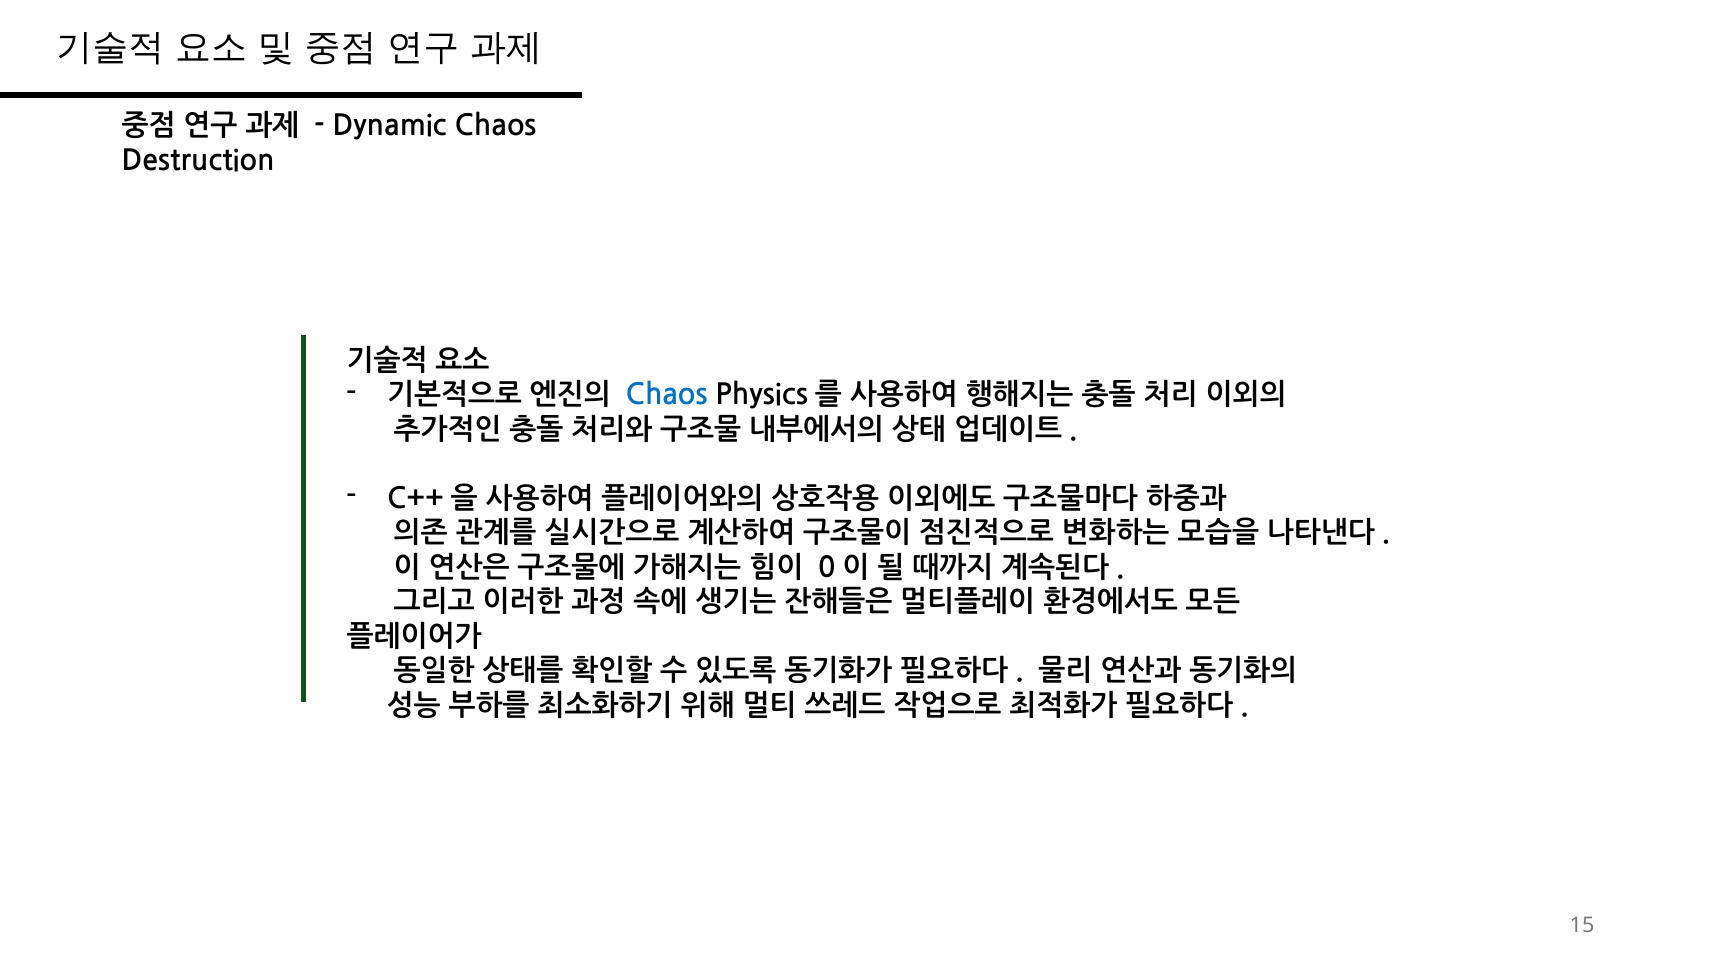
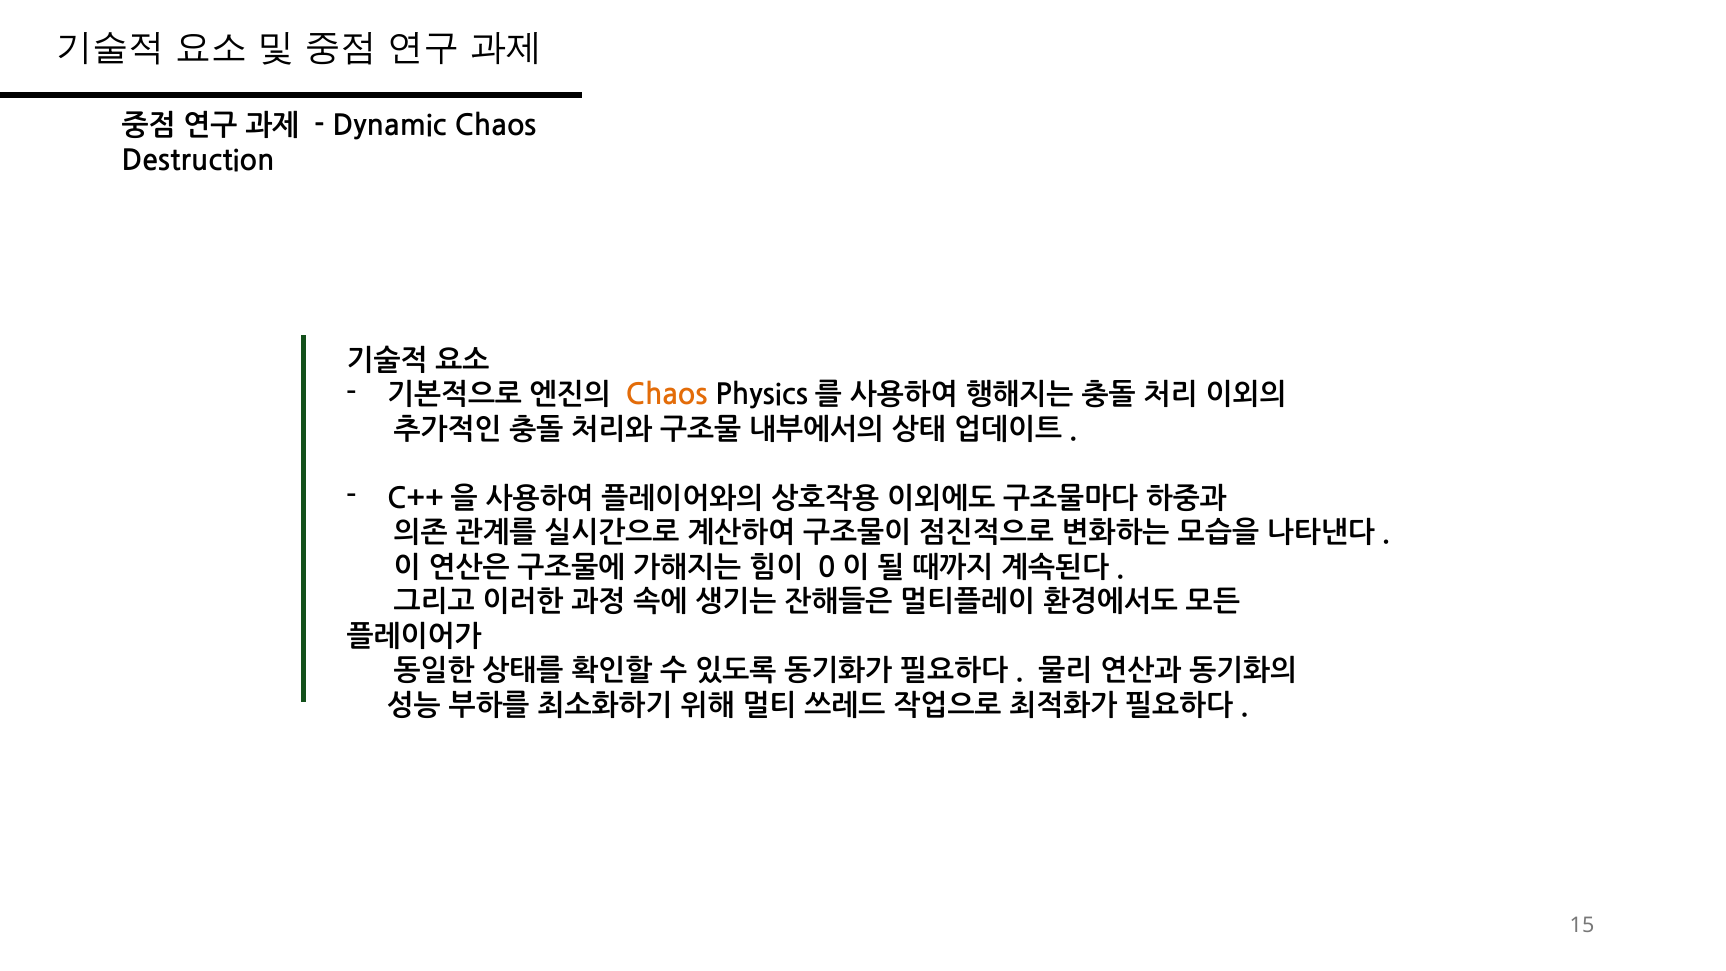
Chaos at (667, 395) colour: blue -> orange
